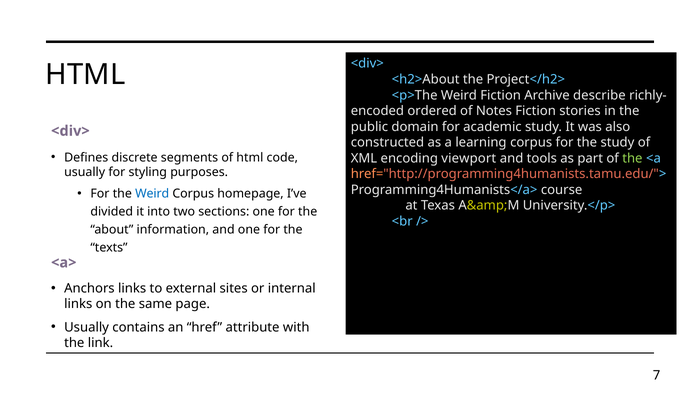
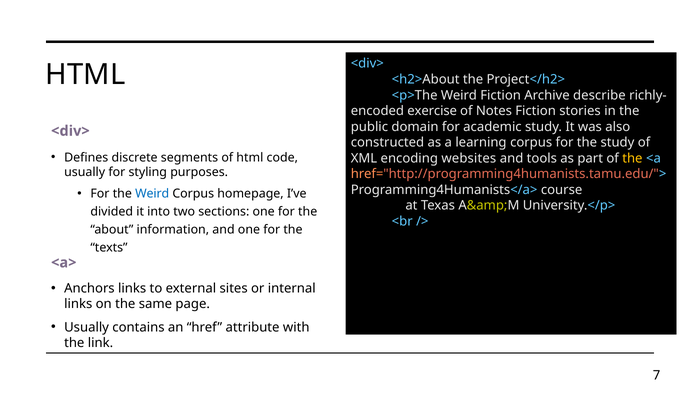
ordered: ordered -> exercise
viewport: viewport -> websites
the at (632, 158) colour: light green -> yellow
